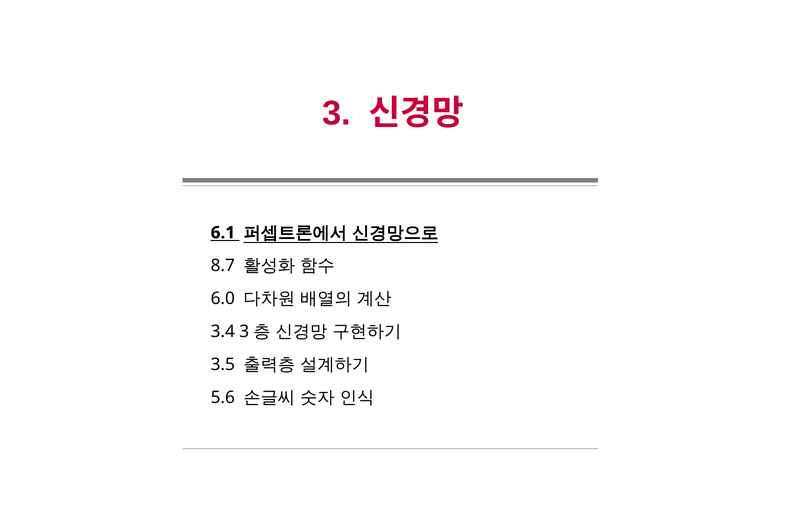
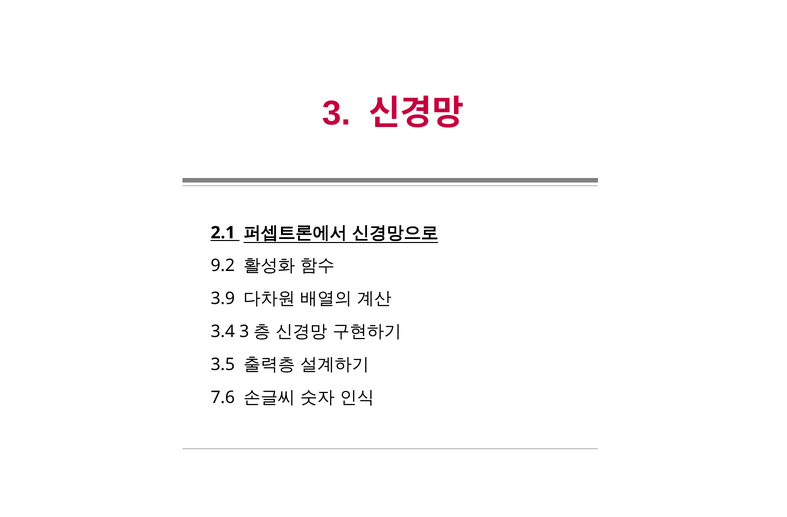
6.1: 6.1 -> 2.1
8.7: 8.7 -> 9.2
6.0: 6.0 -> 3.9
5.6: 5.6 -> 7.6
